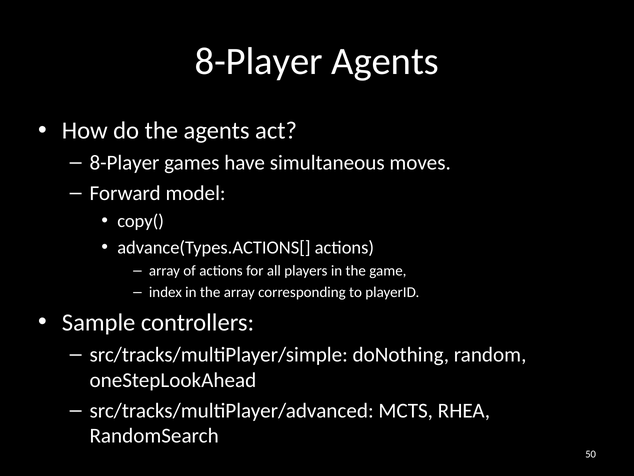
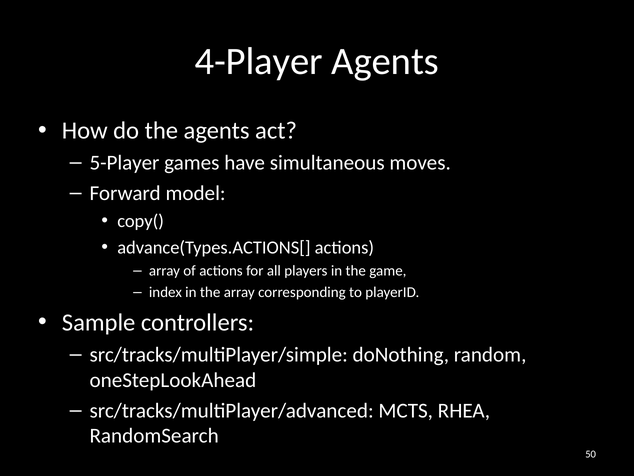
8-Player at (259, 61): 8-Player -> 4-Player
8-Player at (125, 163): 8-Player -> 5-Player
